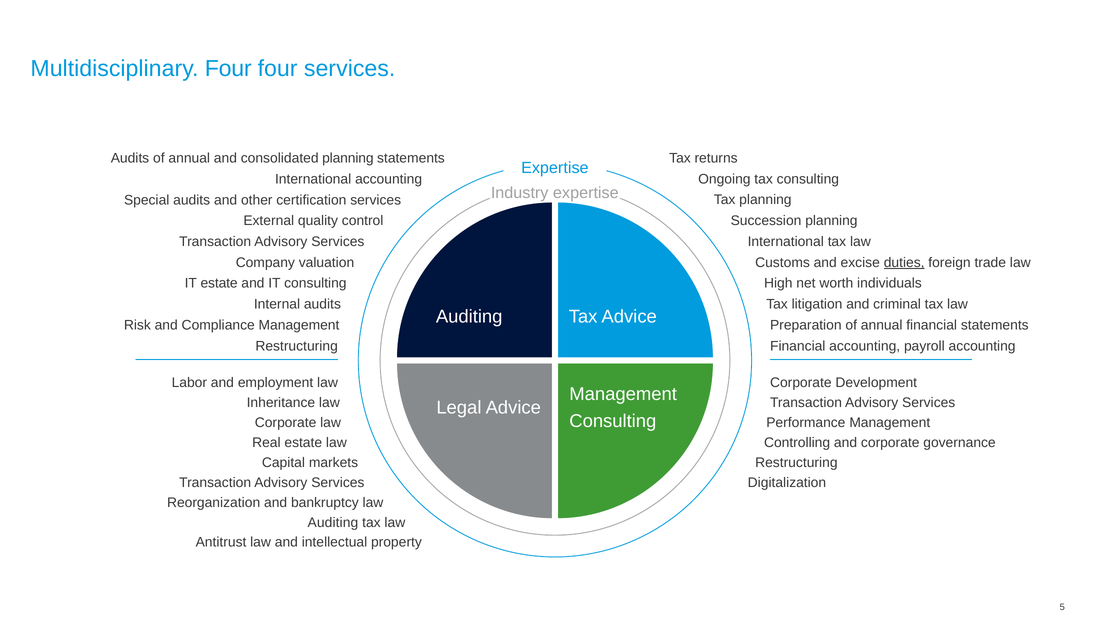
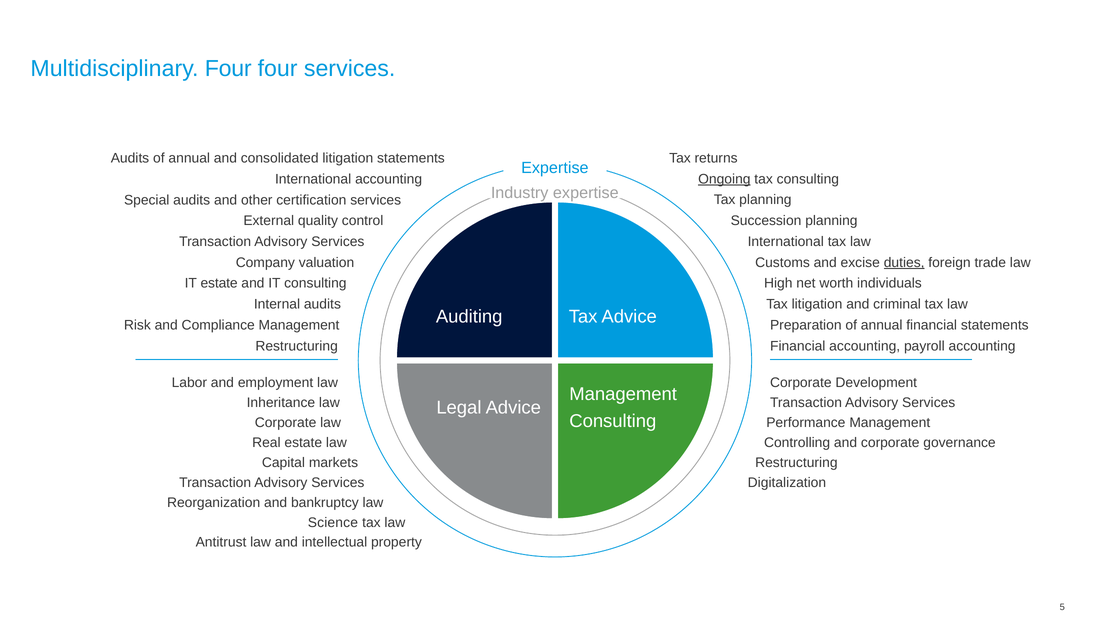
consolidated planning: planning -> litigation
Ongoing underline: none -> present
Auditing at (333, 523): Auditing -> Science
